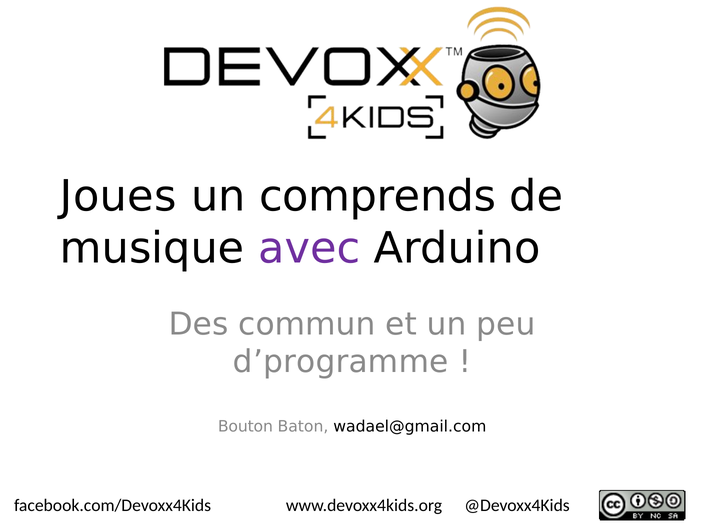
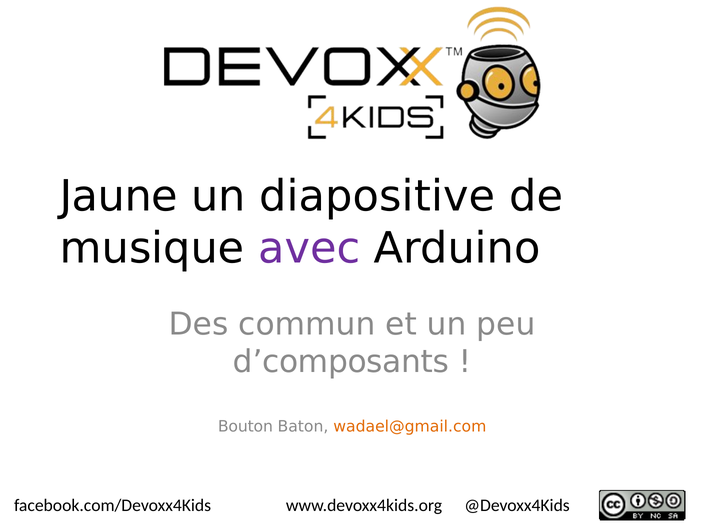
Joues: Joues -> Jaune
comprends: comprends -> diapositive
d’programme: d’programme -> d’composants
wadael@gmail.com colour: black -> orange
